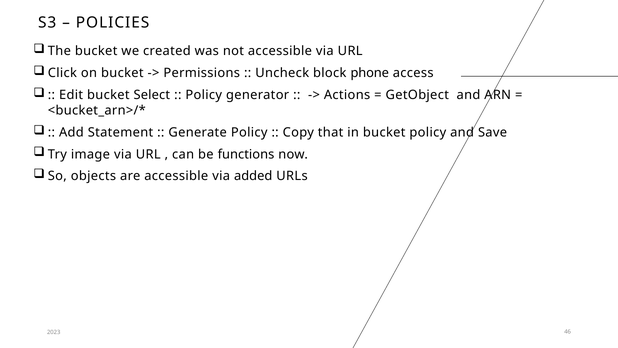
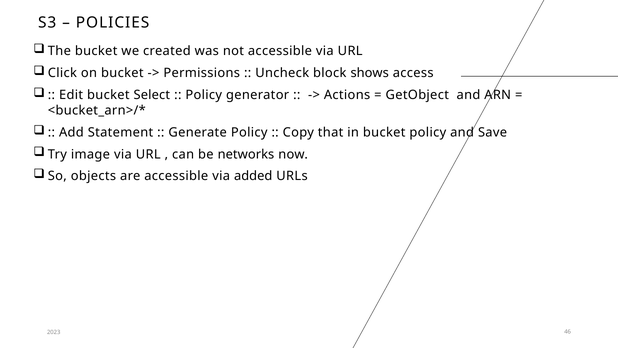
phone: phone -> shows
functions: functions -> networks
